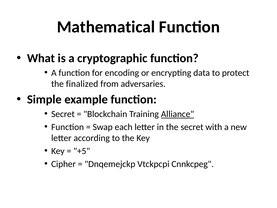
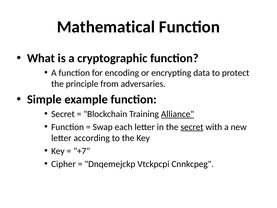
finalized: finalized -> principle
secret at (192, 127) underline: none -> present
+5: +5 -> +7
